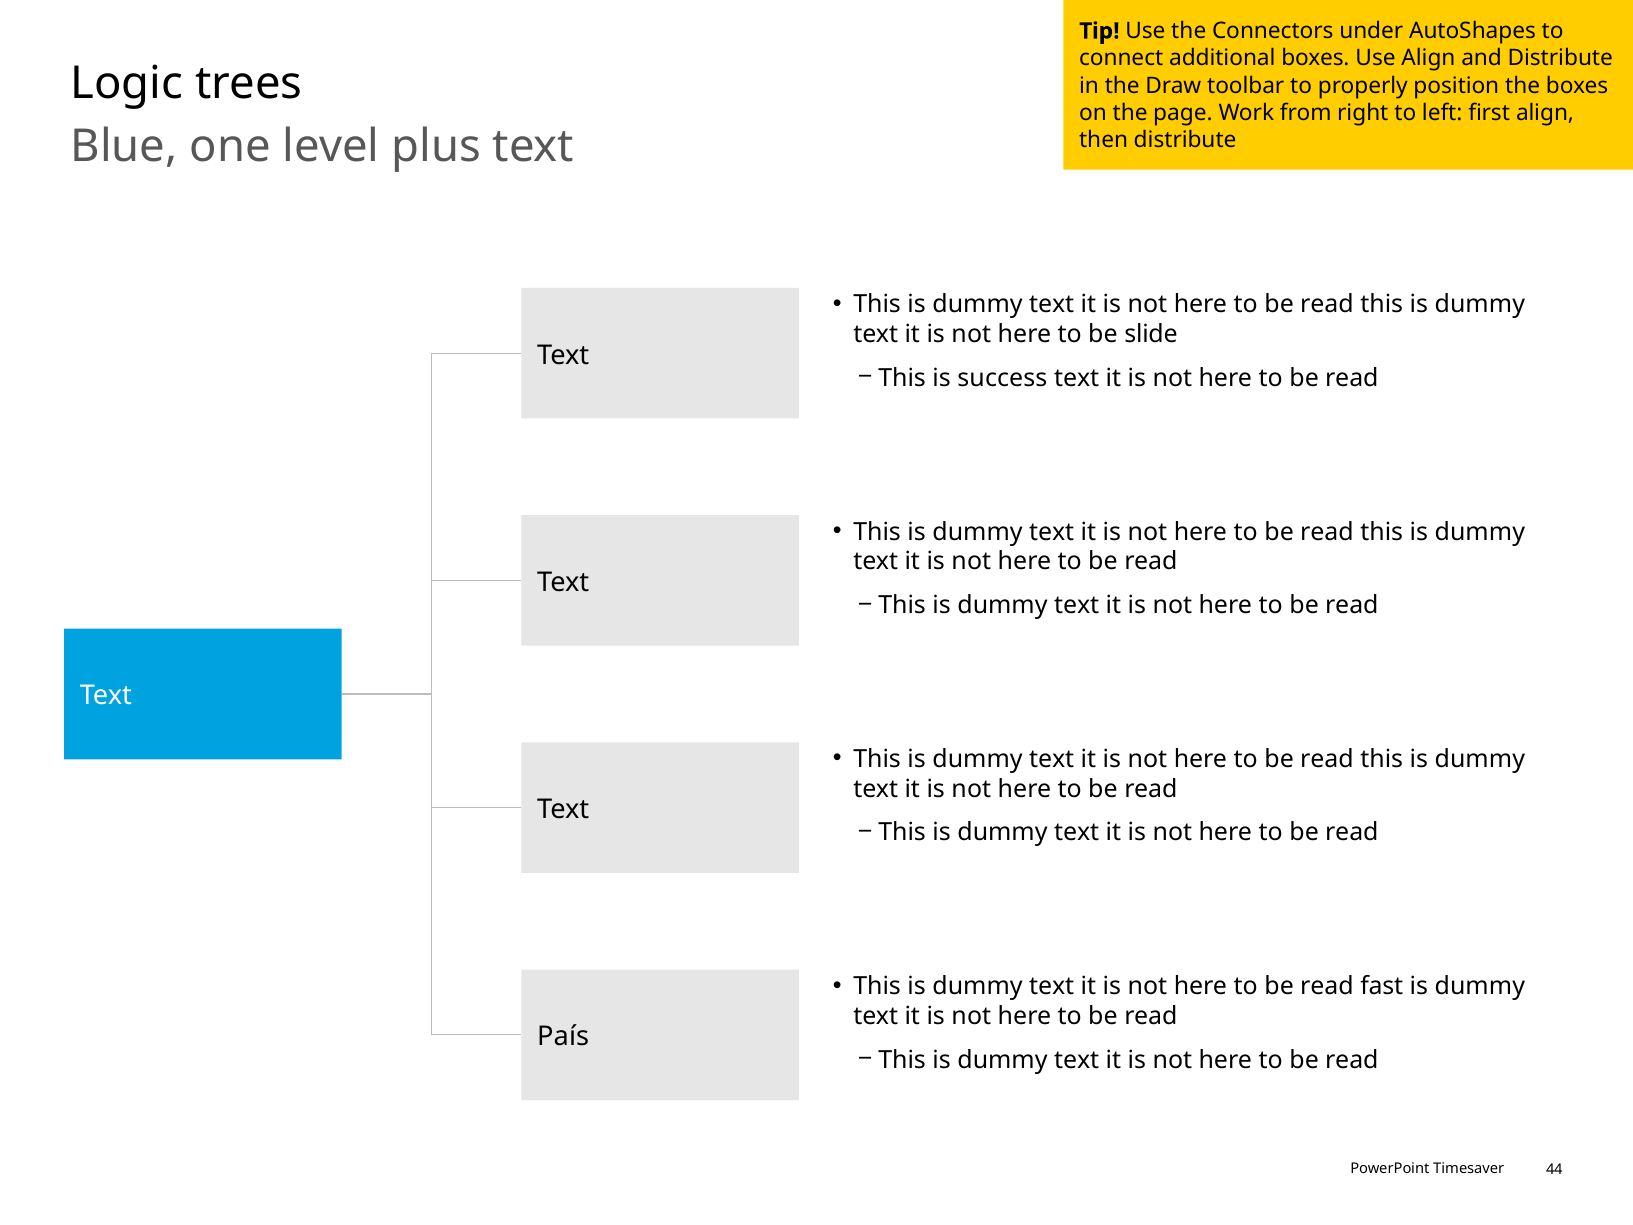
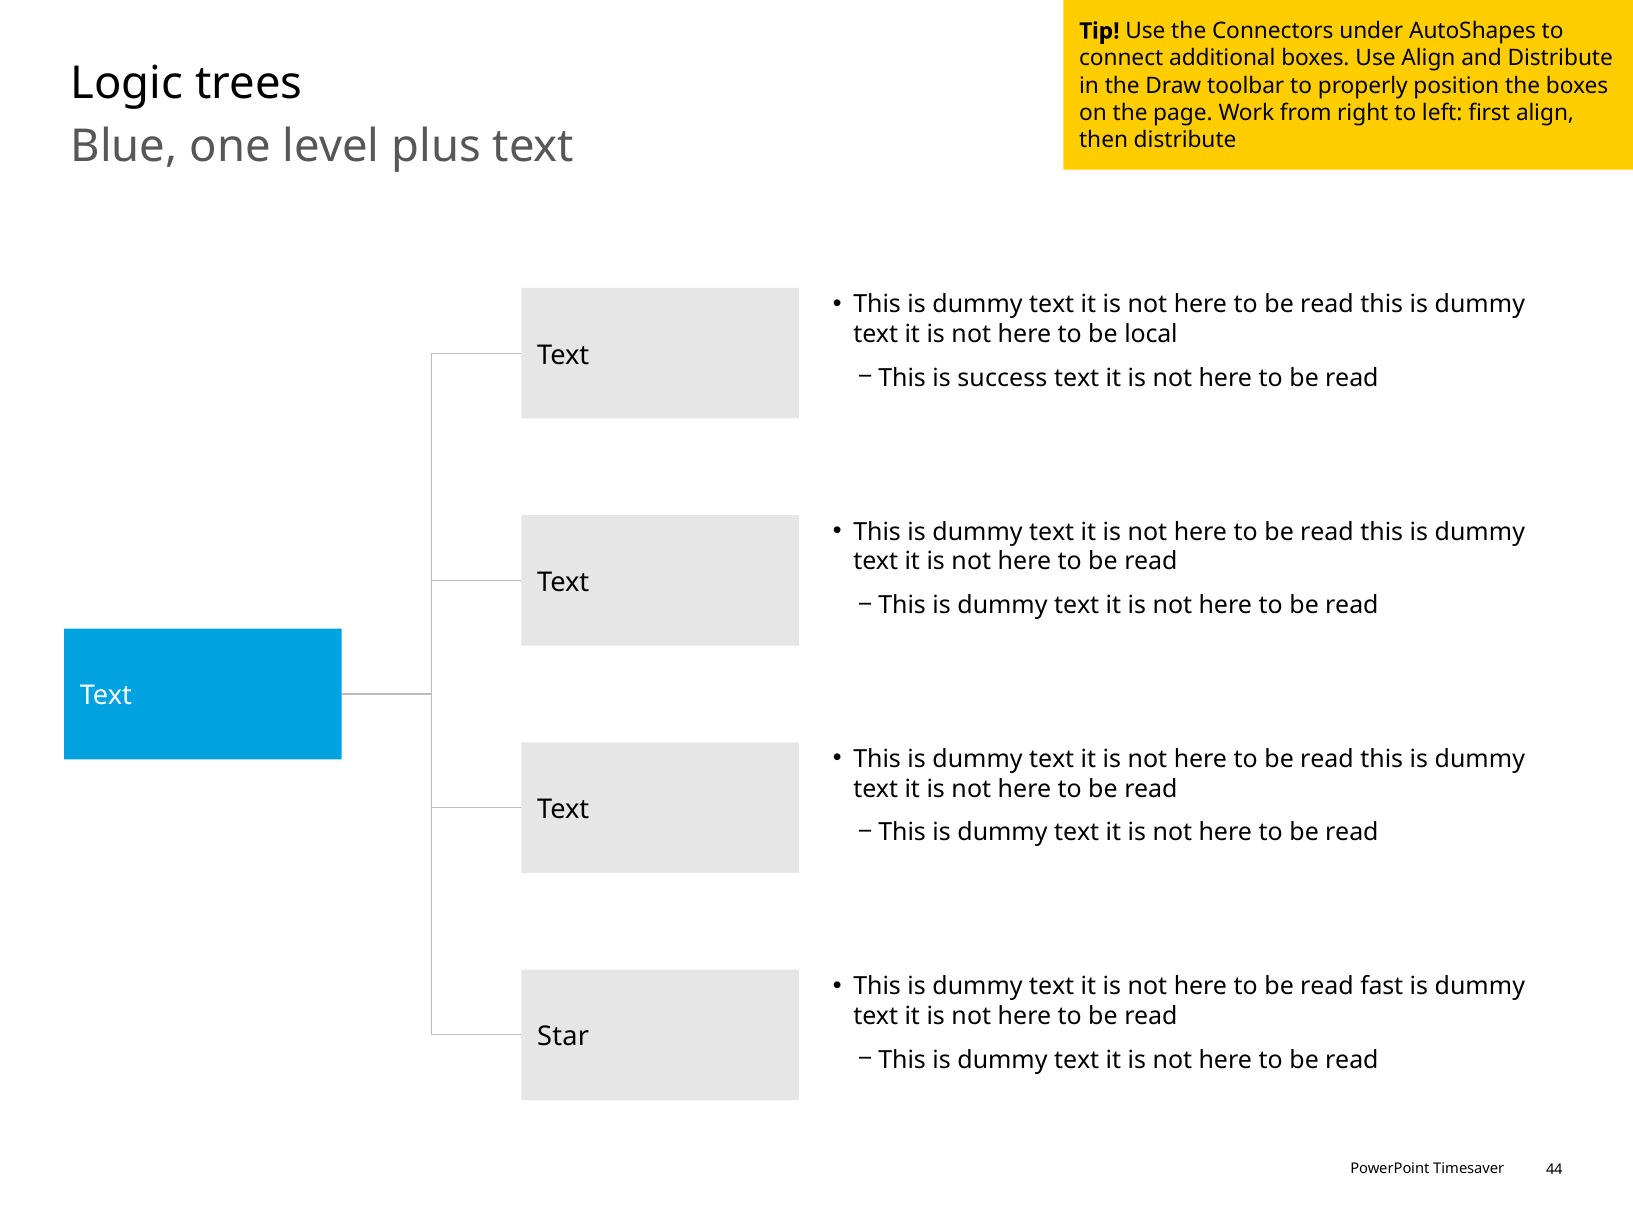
slide: slide -> local
País: País -> Star
